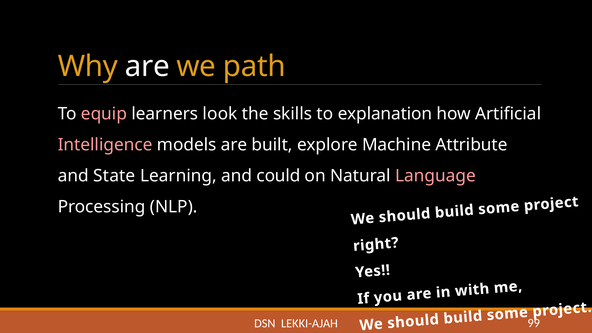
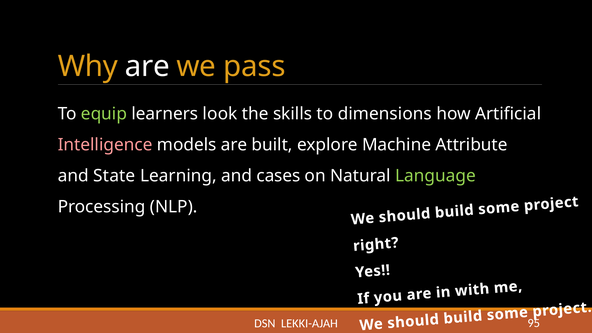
path: path -> pass
equip colour: pink -> light green
explanation: explanation -> dimensions
could: could -> cases
Language colour: pink -> light green
99: 99 -> 95
